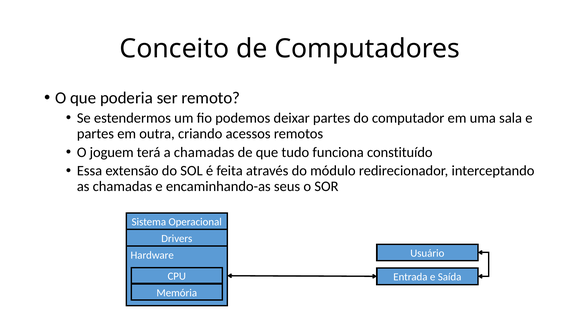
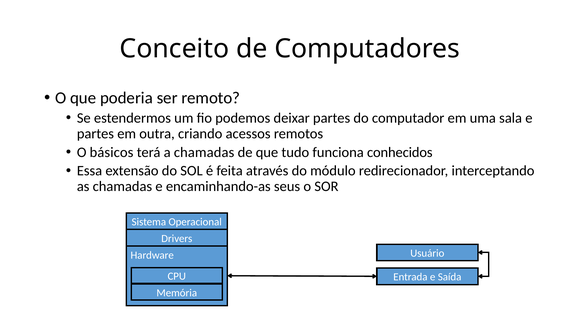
joguem: joguem -> básicos
constituído: constituído -> conhecidos
